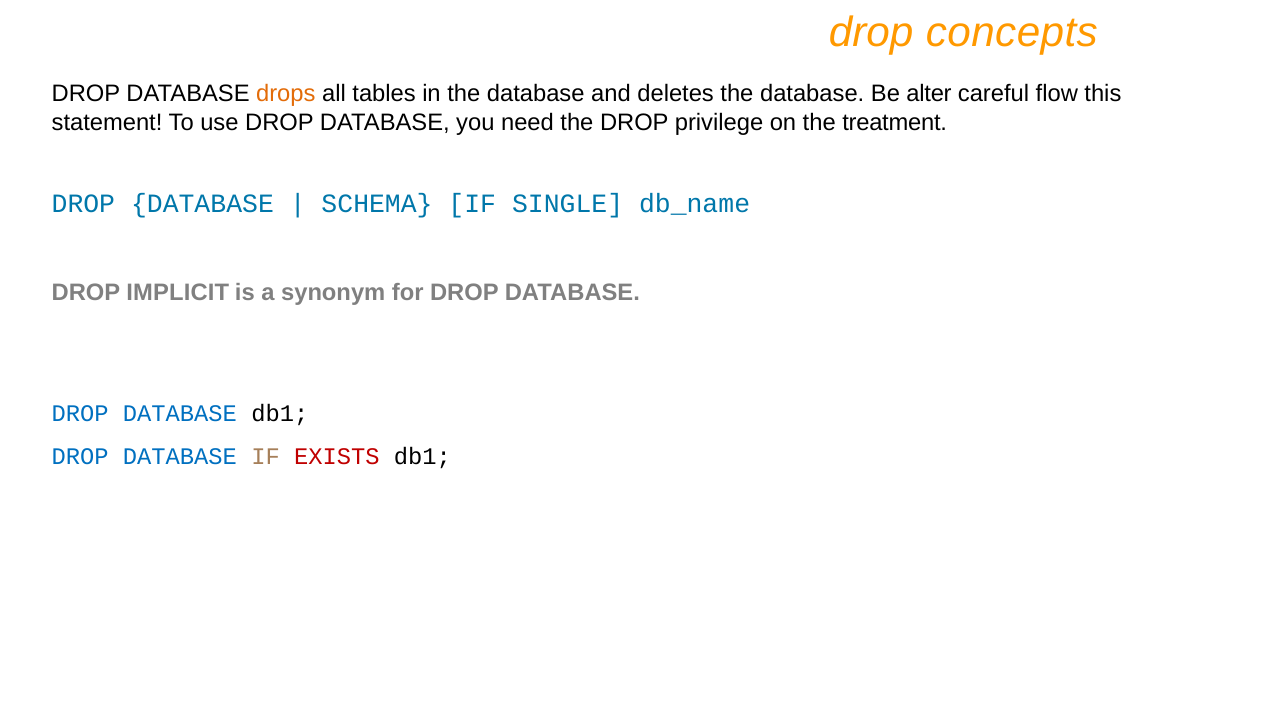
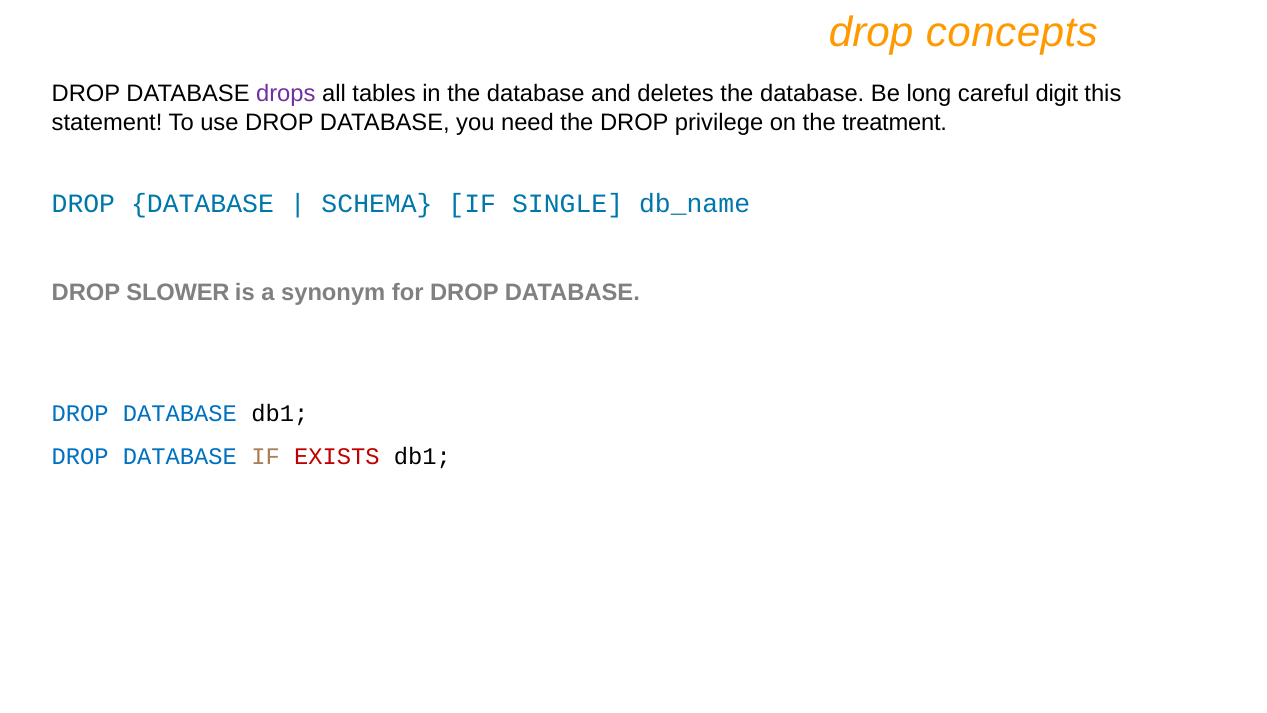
drops colour: orange -> purple
alter: alter -> long
flow: flow -> digit
IMPLICIT: IMPLICIT -> SLOWER
